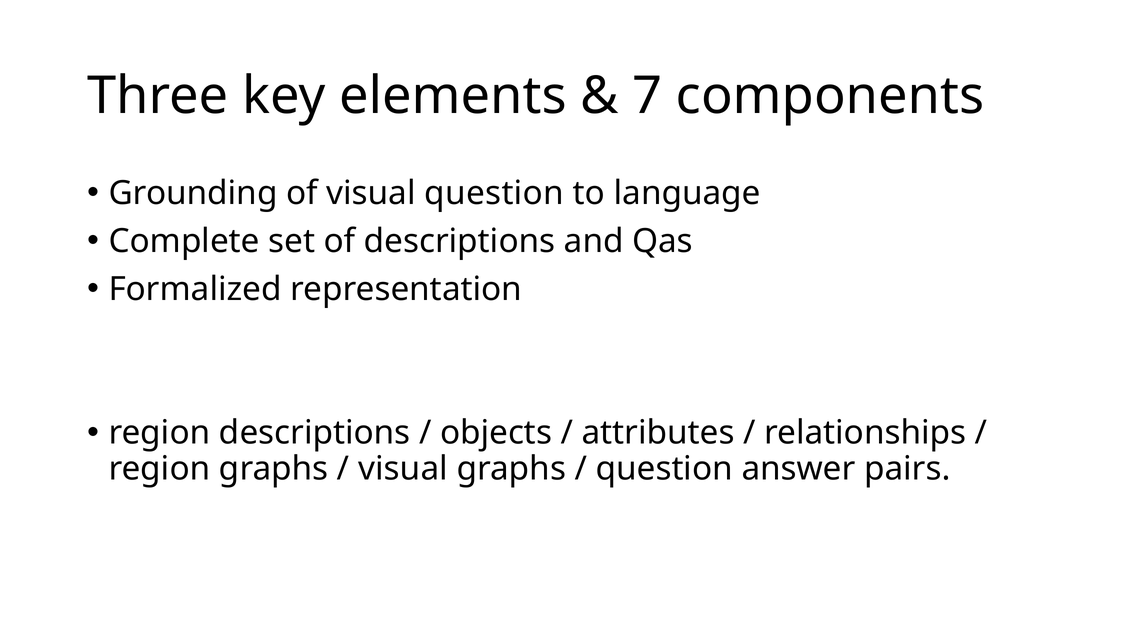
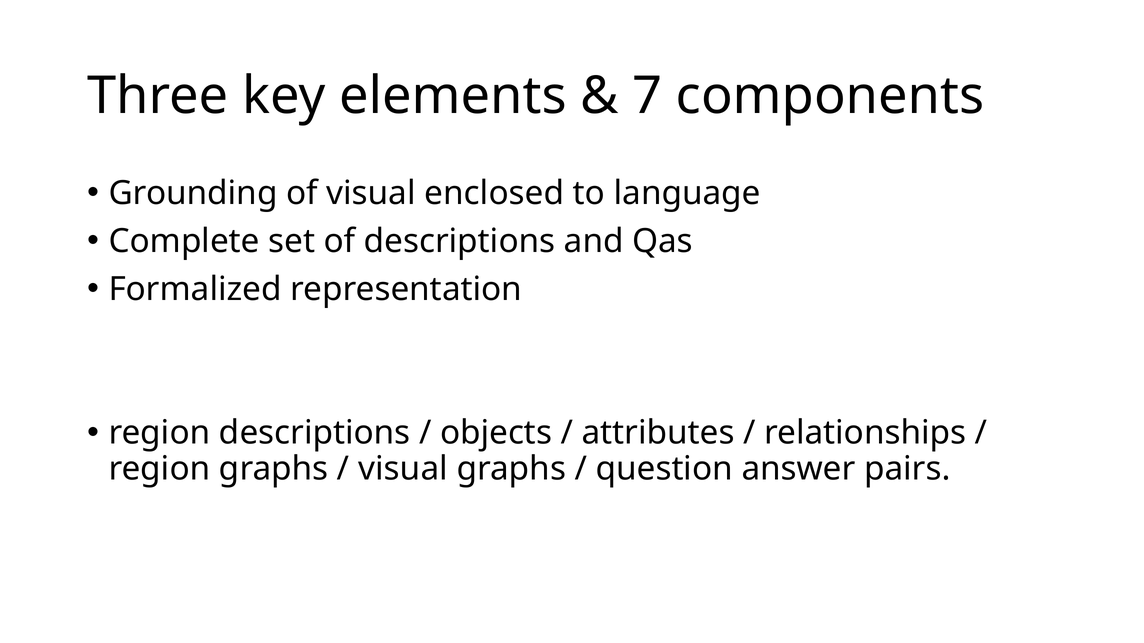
visual question: question -> enclosed
